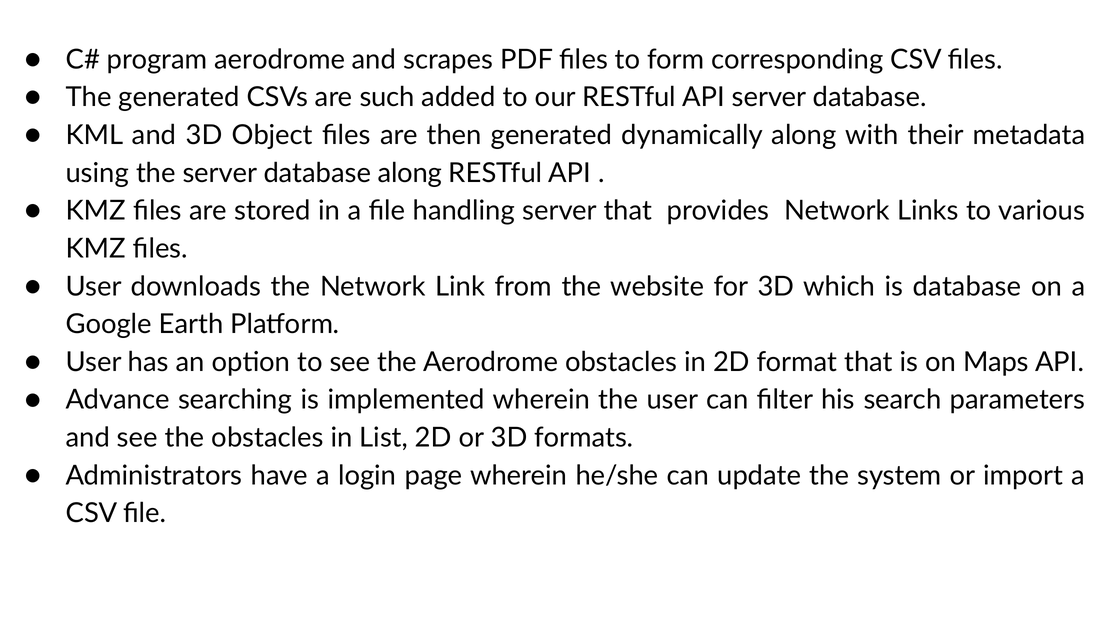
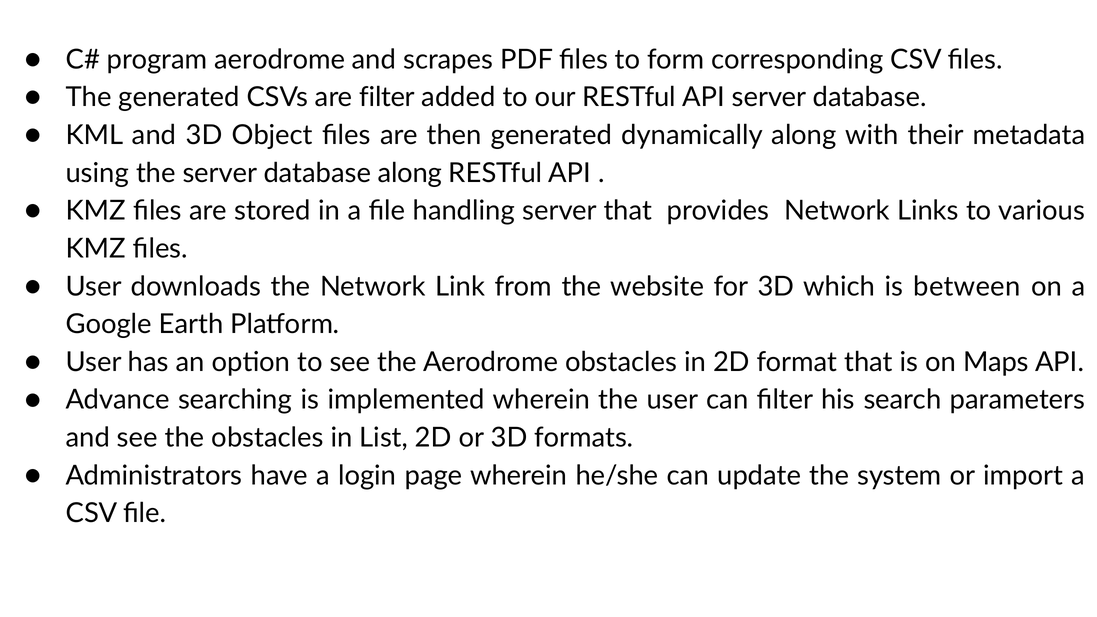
are such: such -> filter
is database: database -> between
